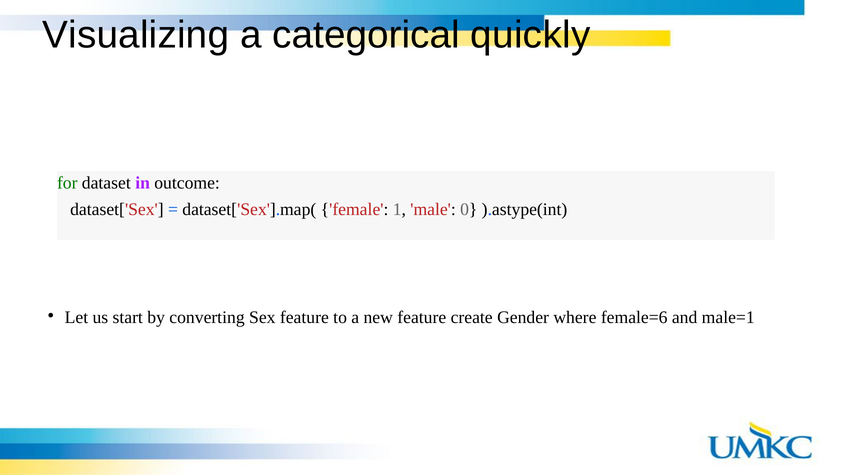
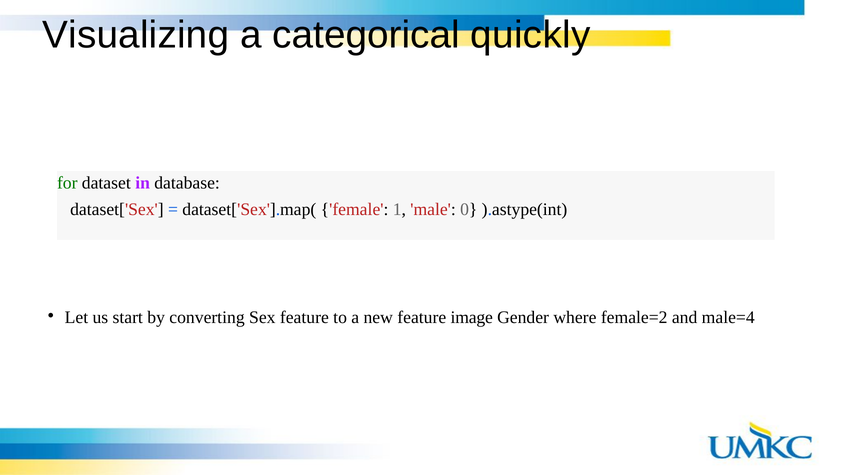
outcome: outcome -> database
create: create -> image
female=6: female=6 -> female=2
male=1: male=1 -> male=4
